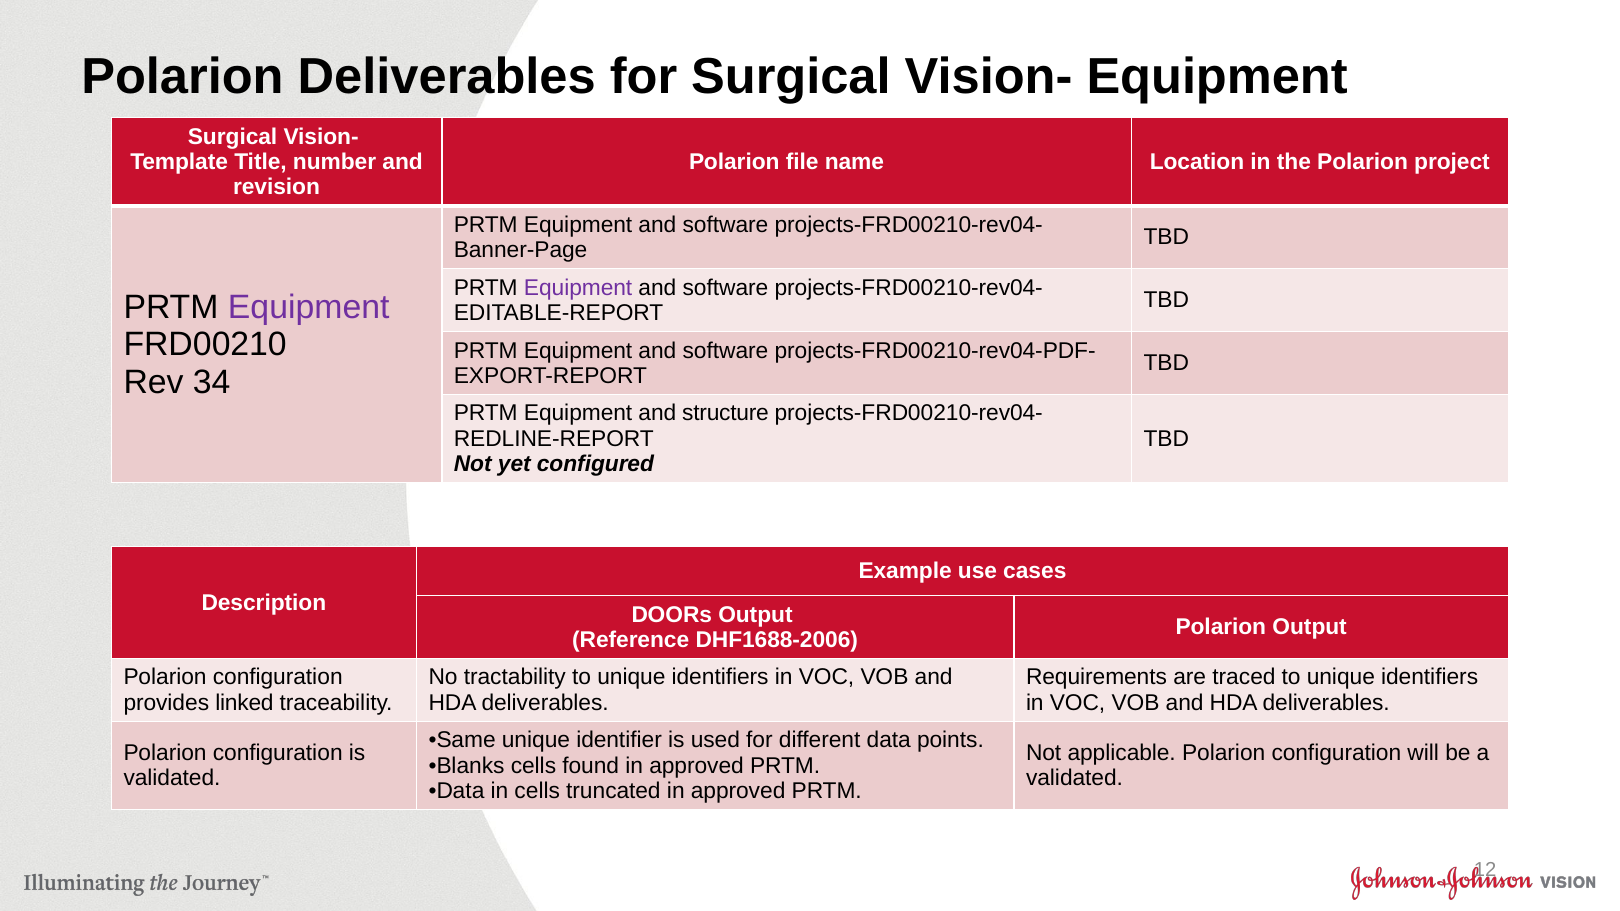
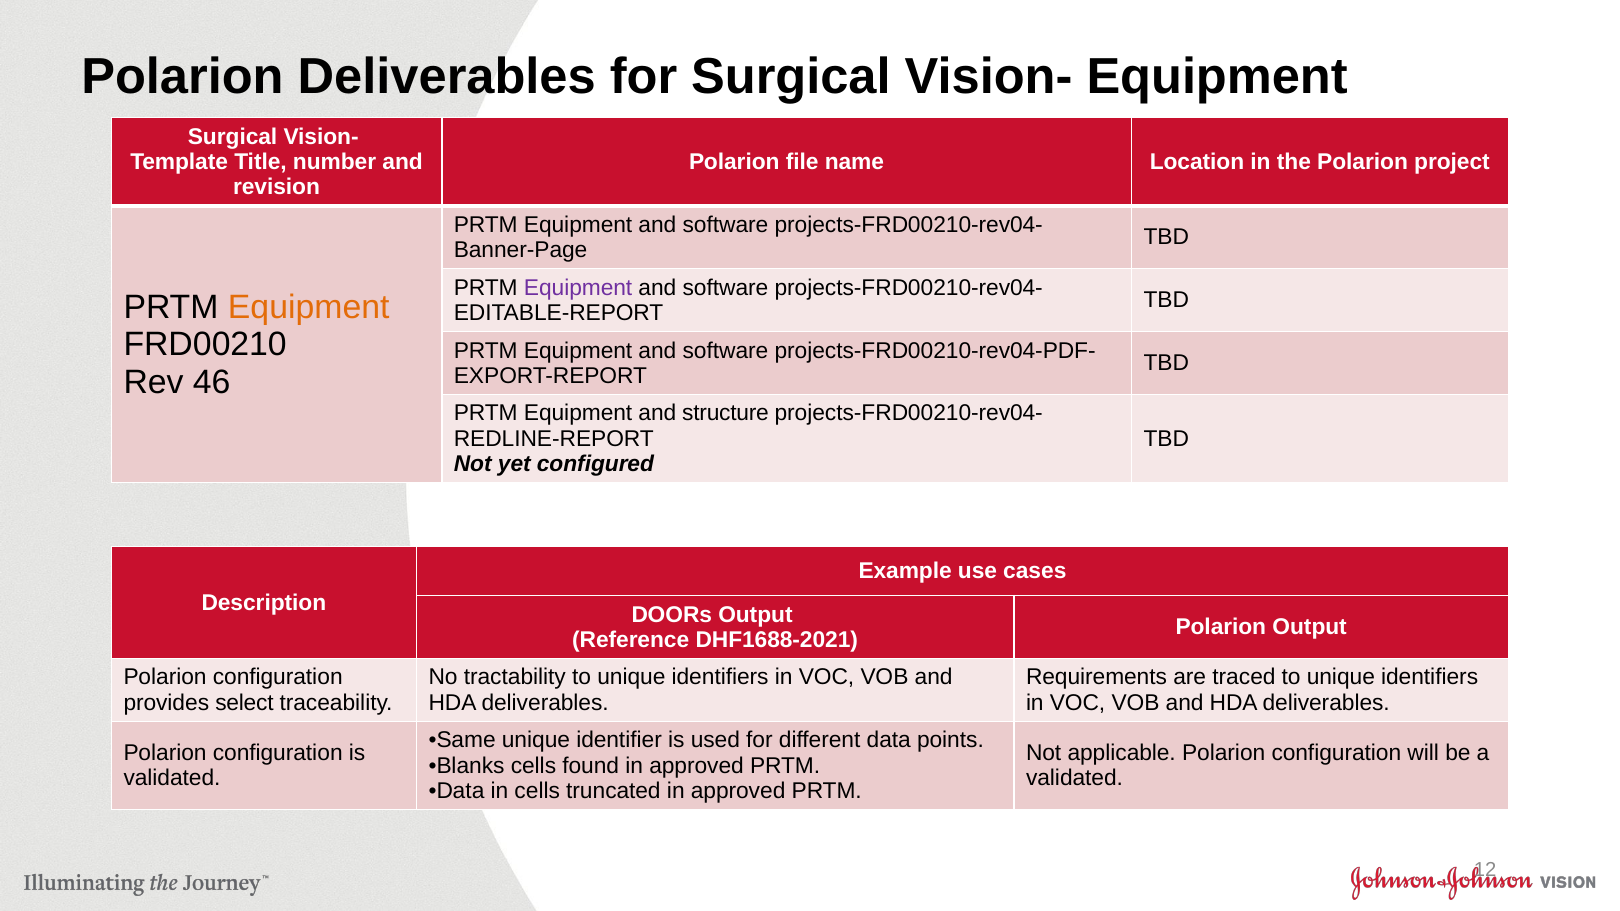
Equipment at (309, 307) colour: purple -> orange
34: 34 -> 46
DHF1688-2006: DHF1688-2006 -> DHF1688-2021
linked: linked -> select
